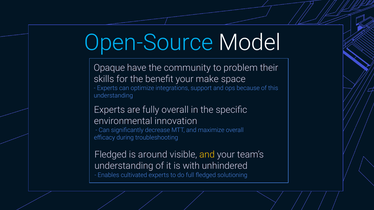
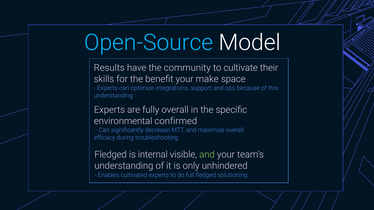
Opaque: Opaque -> Results
problem: problem -> cultivate
innovation: innovation -> confirmed
around: around -> internal
and at (207, 155) colour: yellow -> light green
with: with -> only
